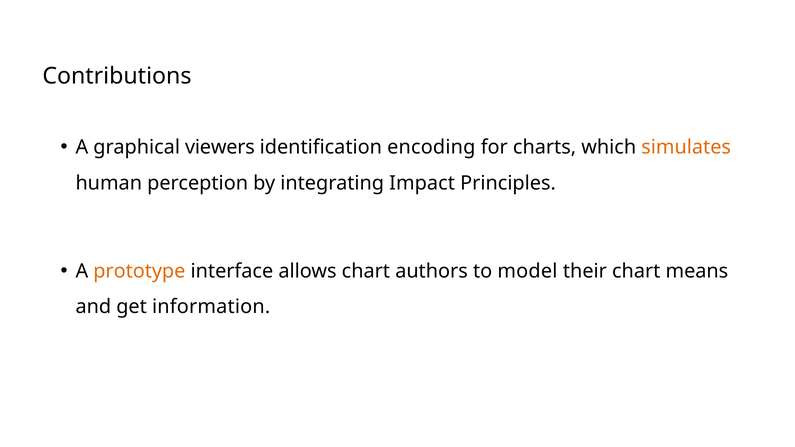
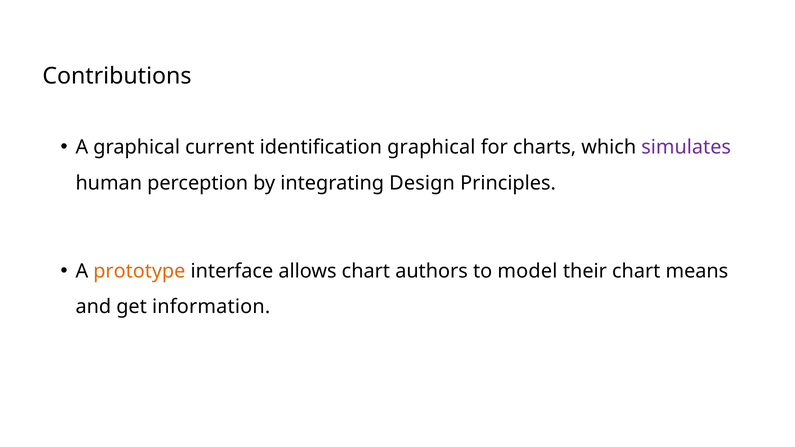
viewers: viewers -> current
identification encoding: encoding -> graphical
simulates colour: orange -> purple
Impact: Impact -> Design
